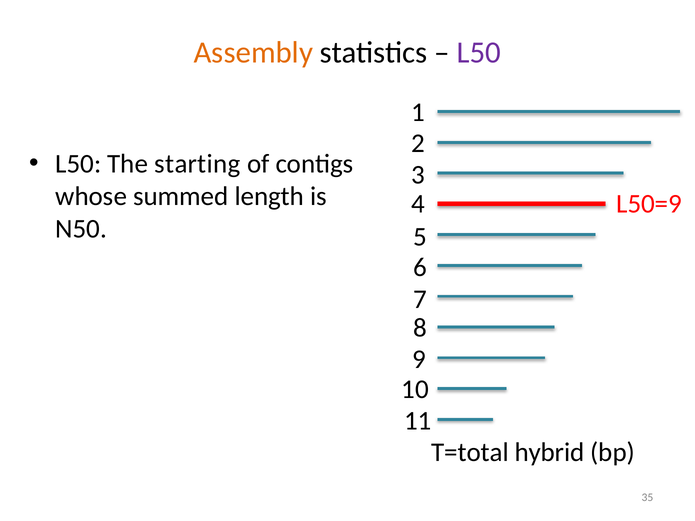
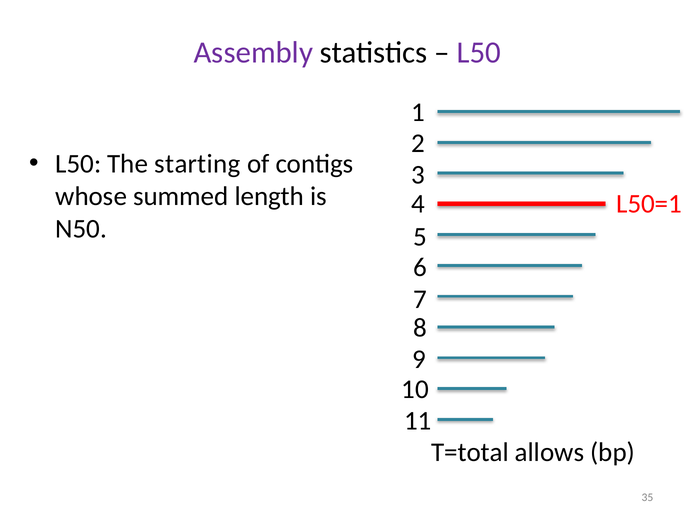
Assembly colour: orange -> purple
L50=9: L50=9 -> L50=1
hybrid: hybrid -> allows
